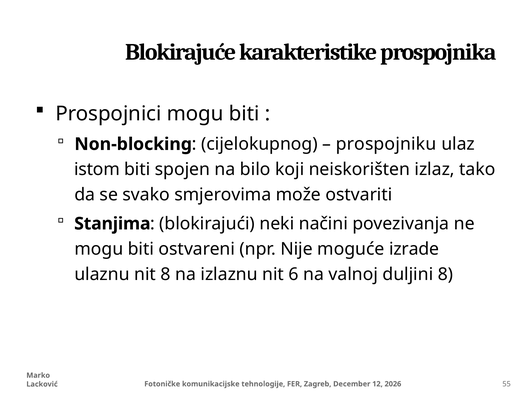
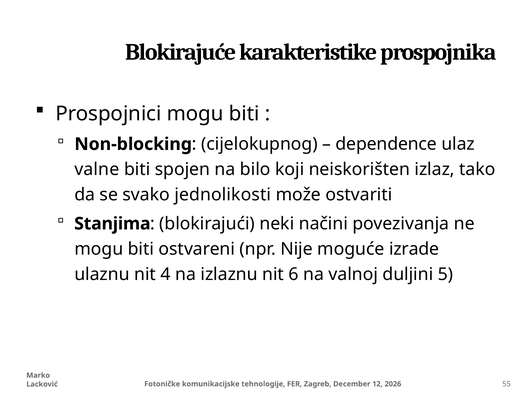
prospojniku: prospojniku -> dependence
istom: istom -> valne
smjerovima: smjerovima -> jednolikosti
nit 8: 8 -> 4
duljini 8: 8 -> 5
